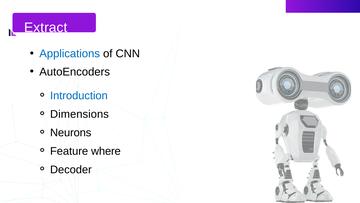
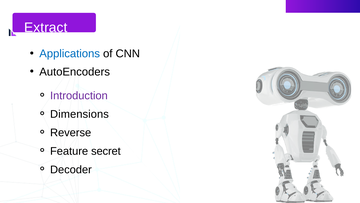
Introduction colour: blue -> purple
Neurons: Neurons -> Reverse
where: where -> secret
